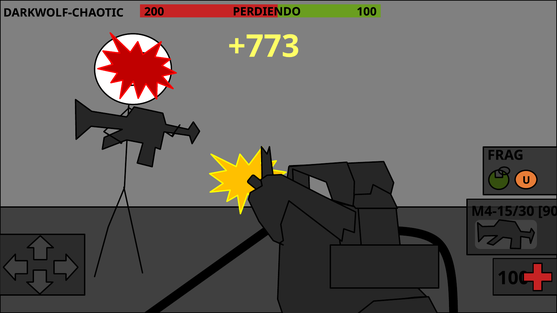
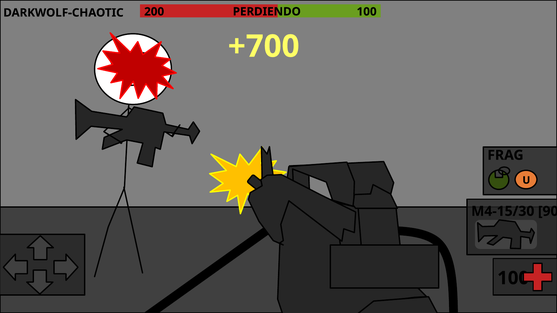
+773: +773 -> +700
